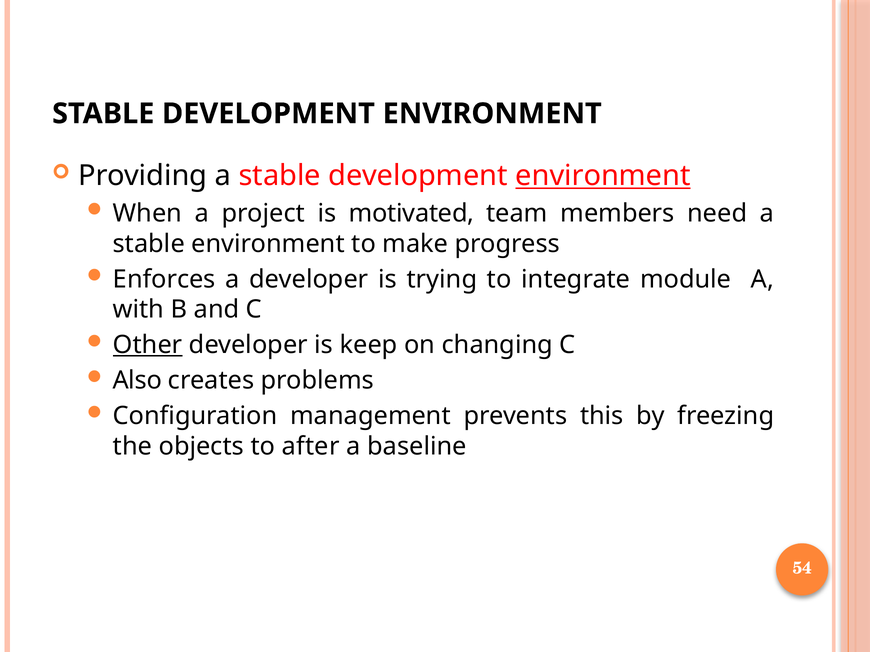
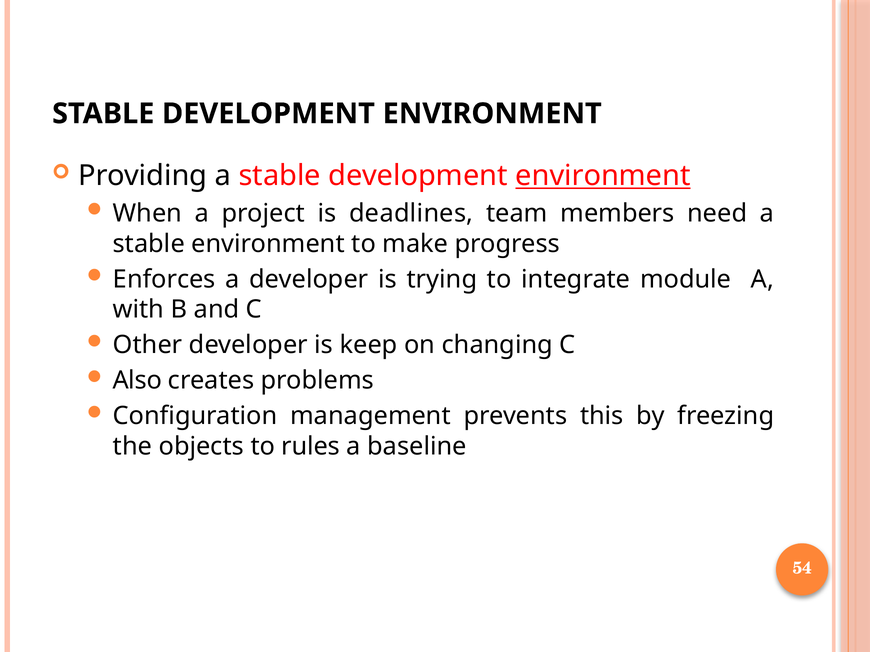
motivated: motivated -> deadlines
Other underline: present -> none
after: after -> rules
